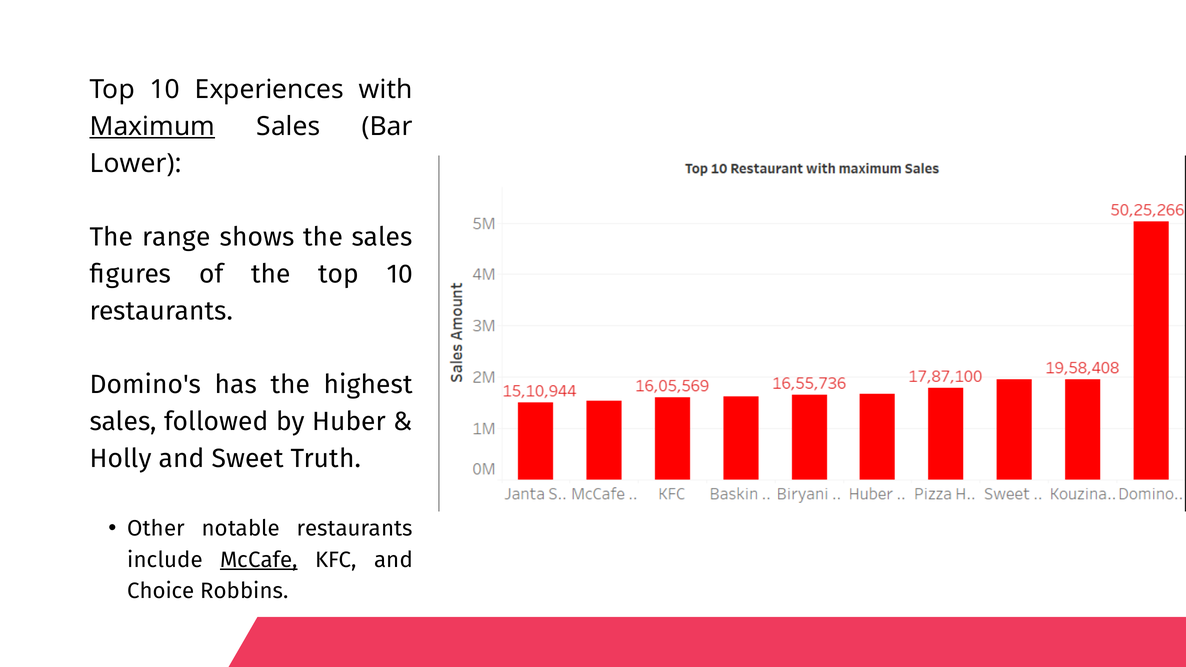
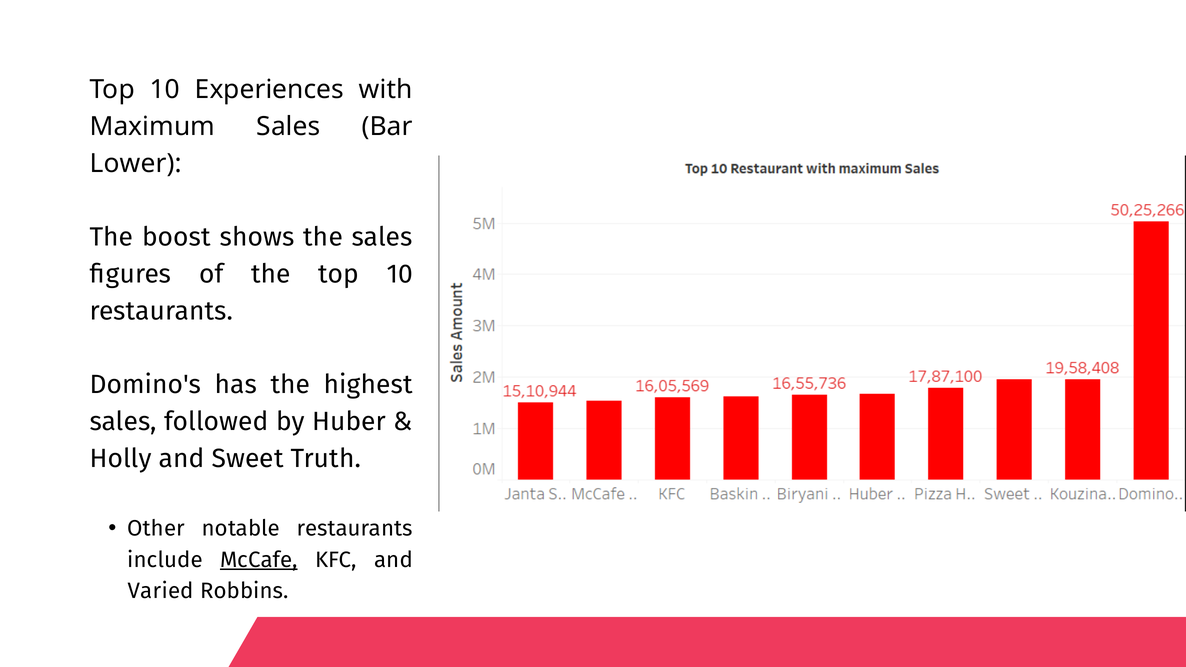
Maximum underline: present -> none
range: range -> boost
Choice: Choice -> Varied
